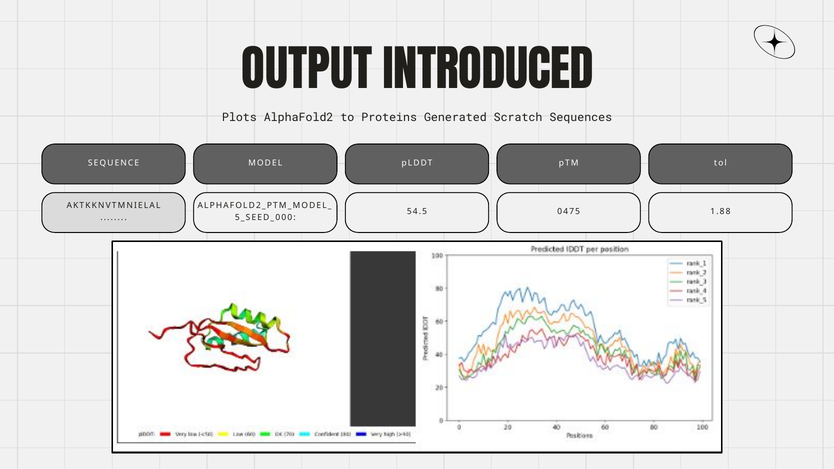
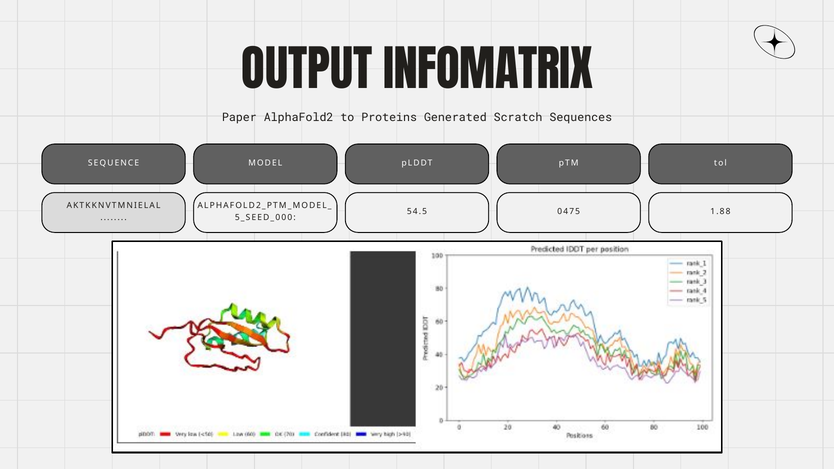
INTRODUCED: INTRODUCED -> INFOMATRIX
Plots: Plots -> Paper
